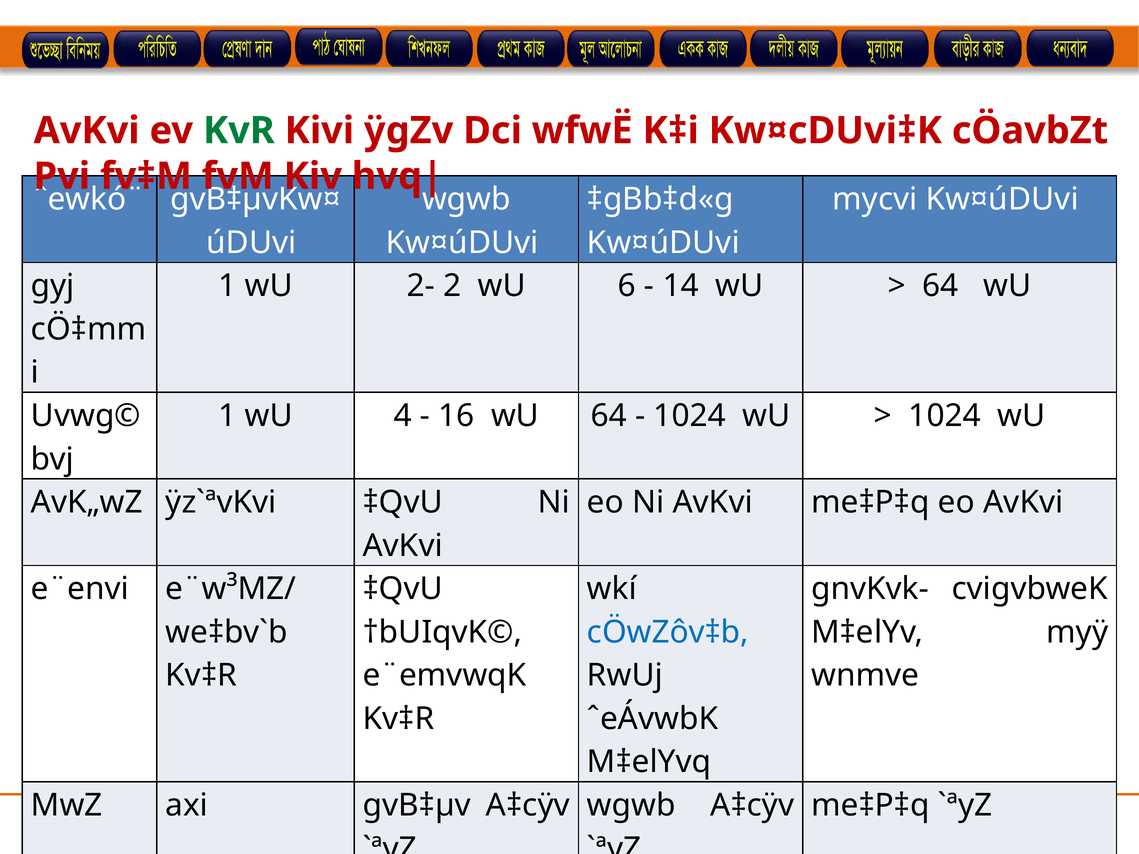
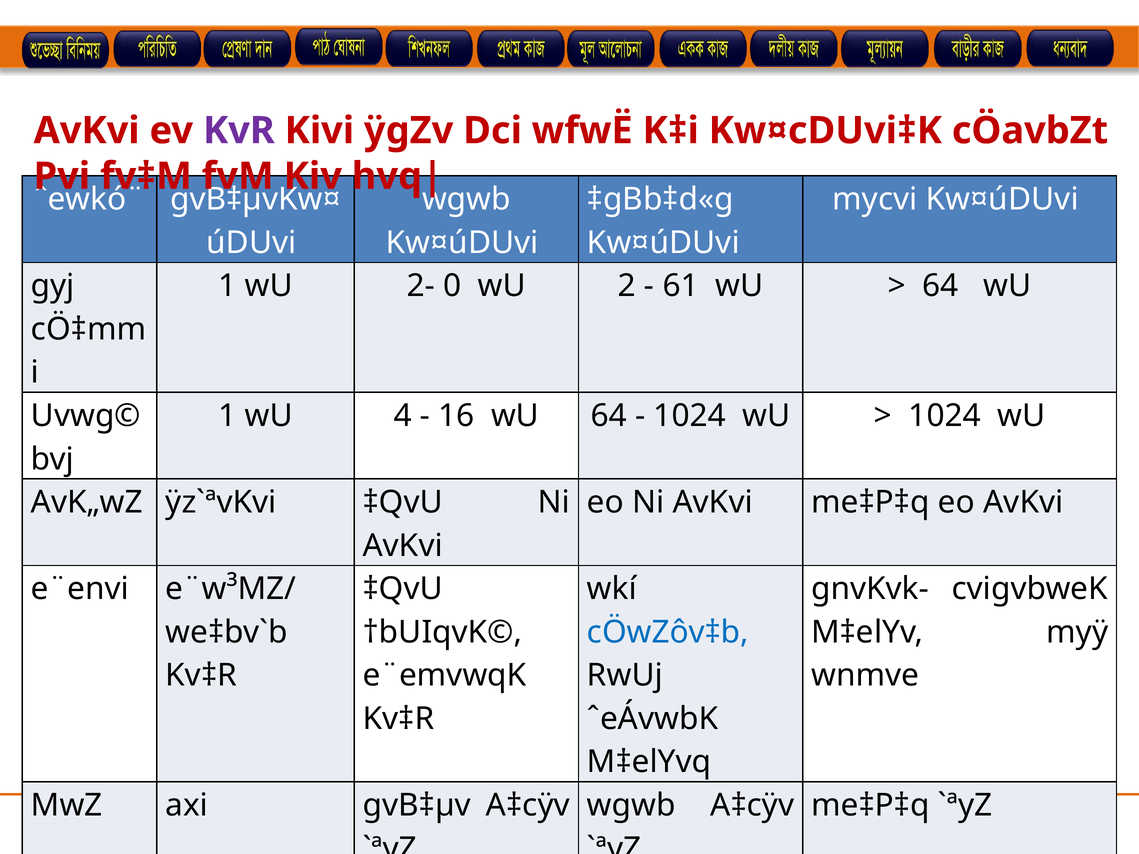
KvR colour: green -> purple
2: 2 -> 0
6: 6 -> 2
14: 14 -> 61
